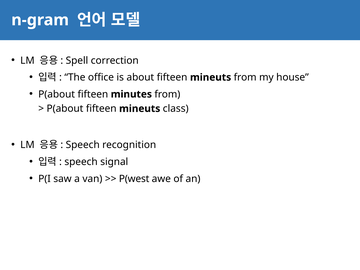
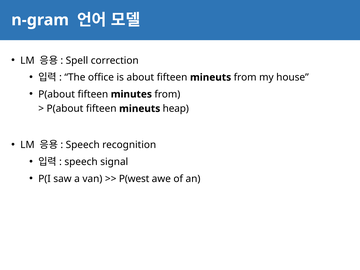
class: class -> heap
